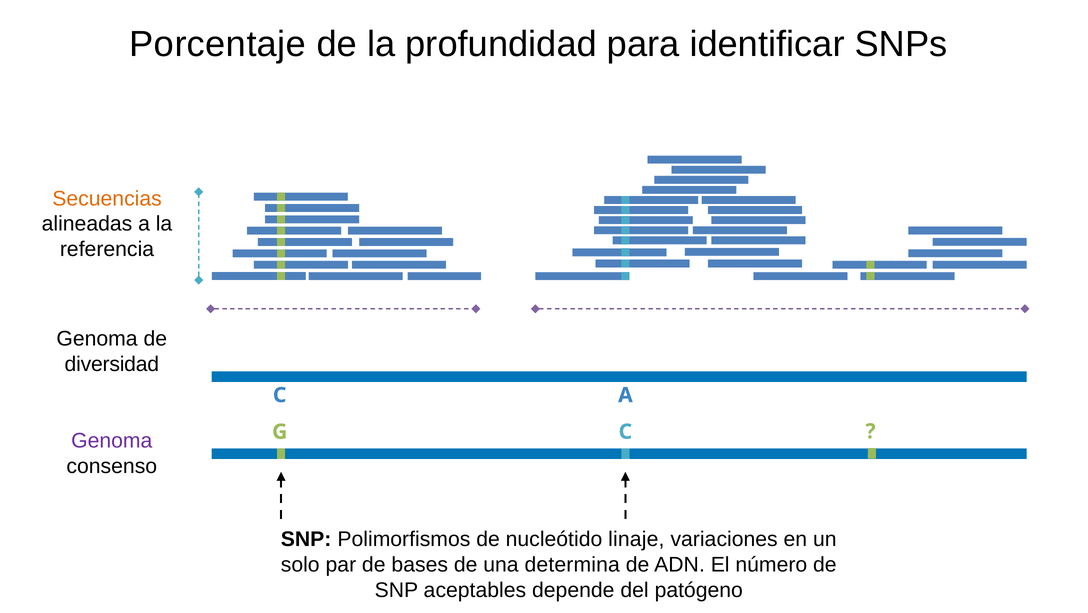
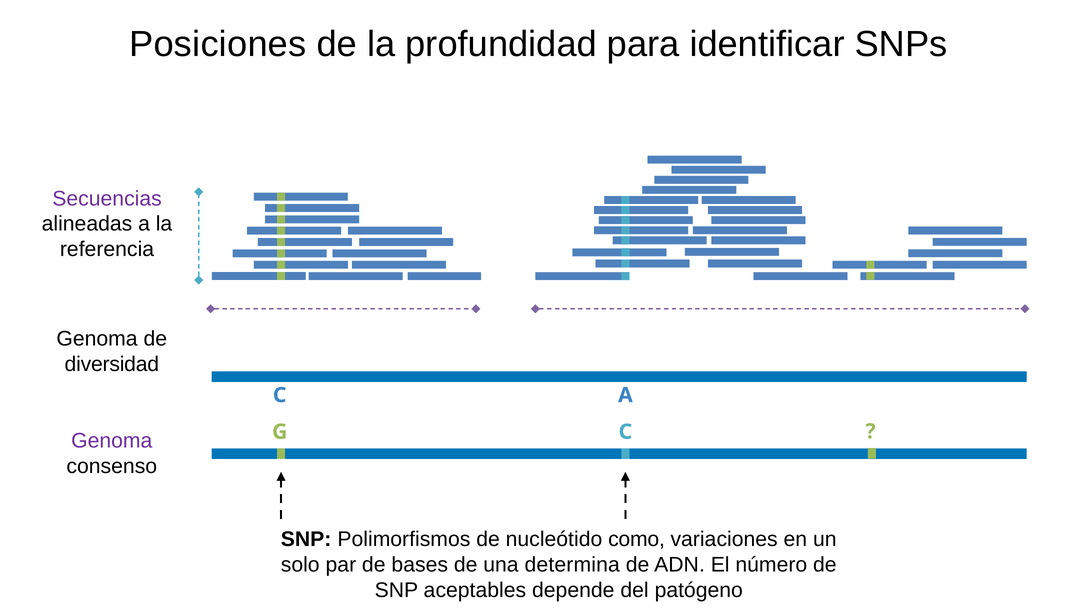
Porcentaje: Porcentaje -> Posiciones
Secuencias colour: orange -> purple
linaje: linaje -> como
